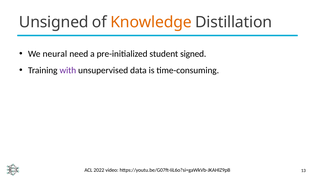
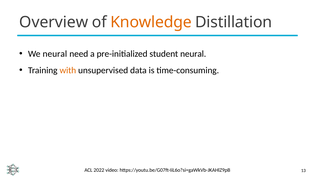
Unsigned: Unsigned -> Overview
student signed: signed -> neural
with colour: purple -> orange
